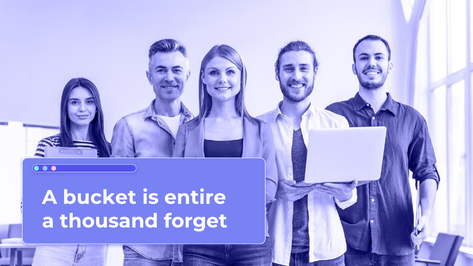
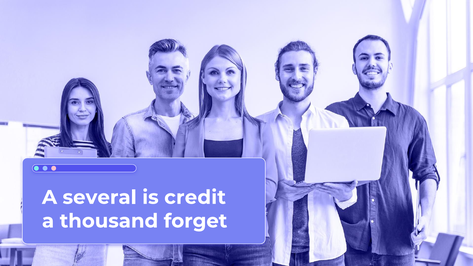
bucket: bucket -> several
entire: entire -> credit
